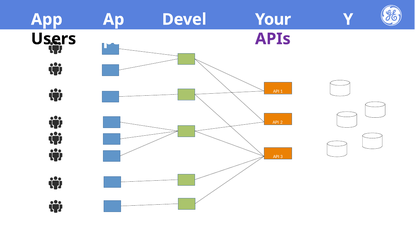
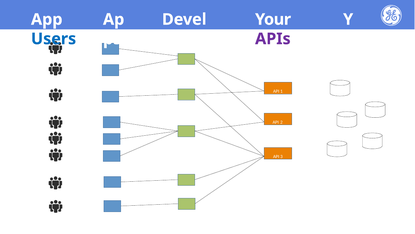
Users colour: black -> blue
